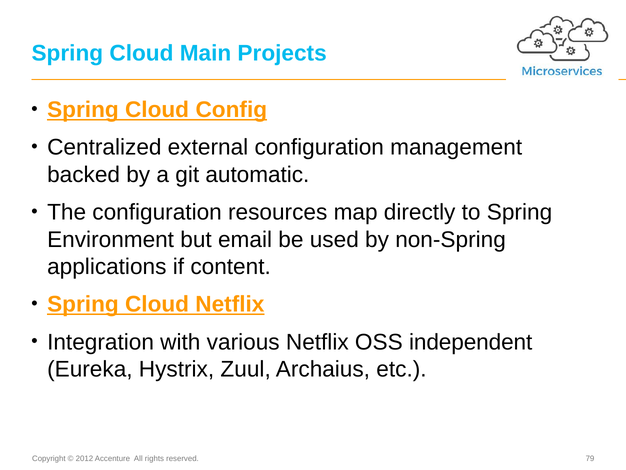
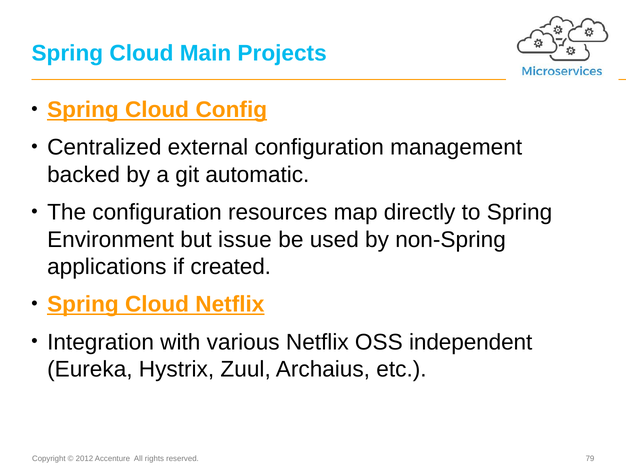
email: email -> issue
content: content -> created
